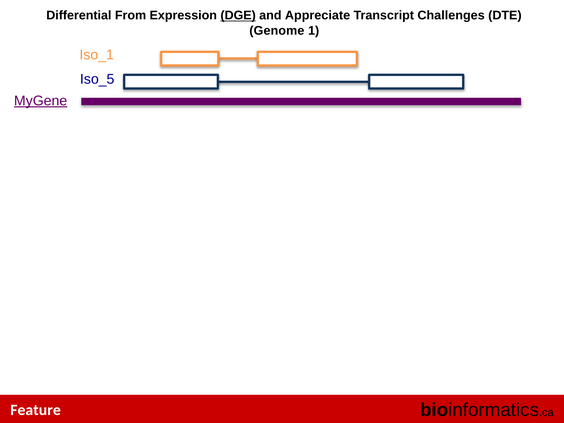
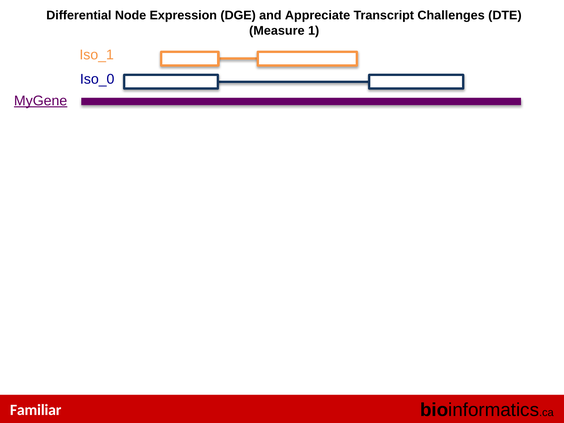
From: From -> Node
DGE underline: present -> none
Genome: Genome -> Measure
Iso_5: Iso_5 -> Iso_0
Feature: Feature -> Familiar
